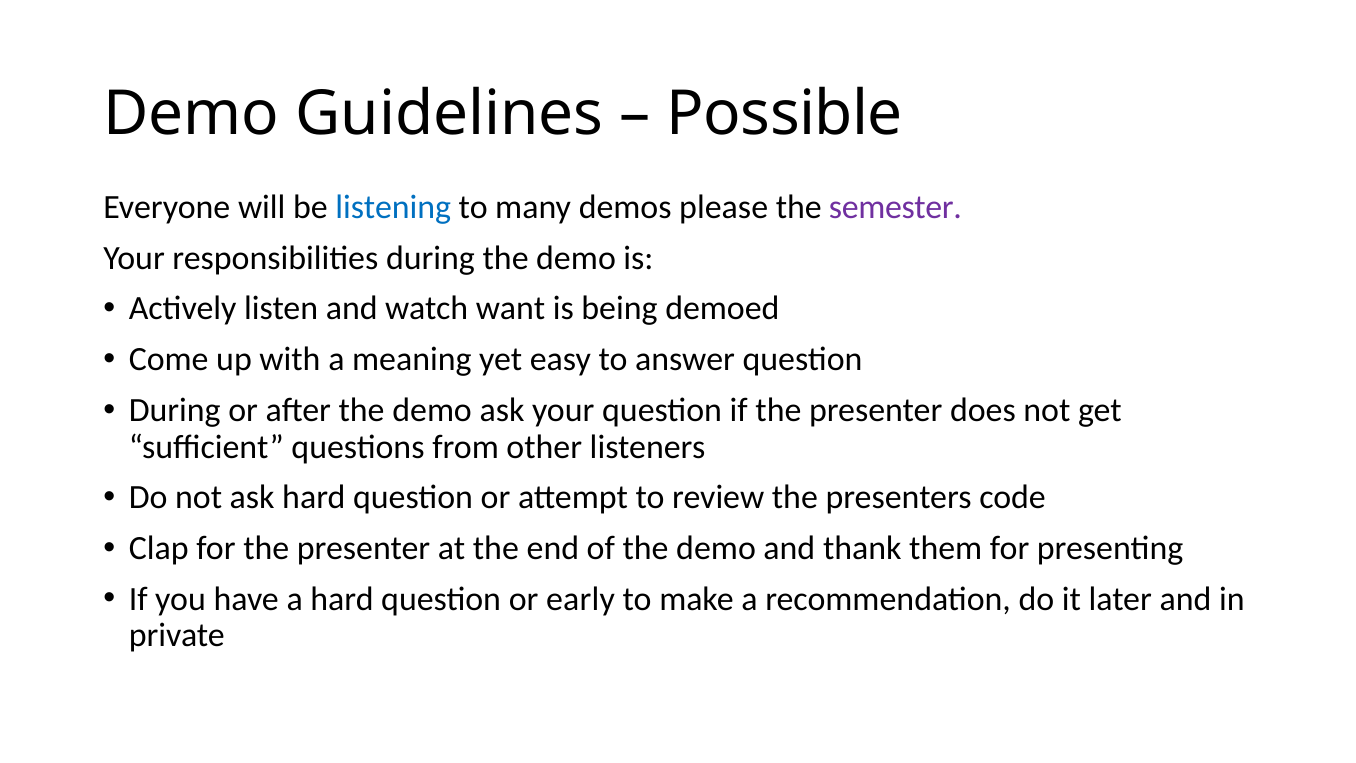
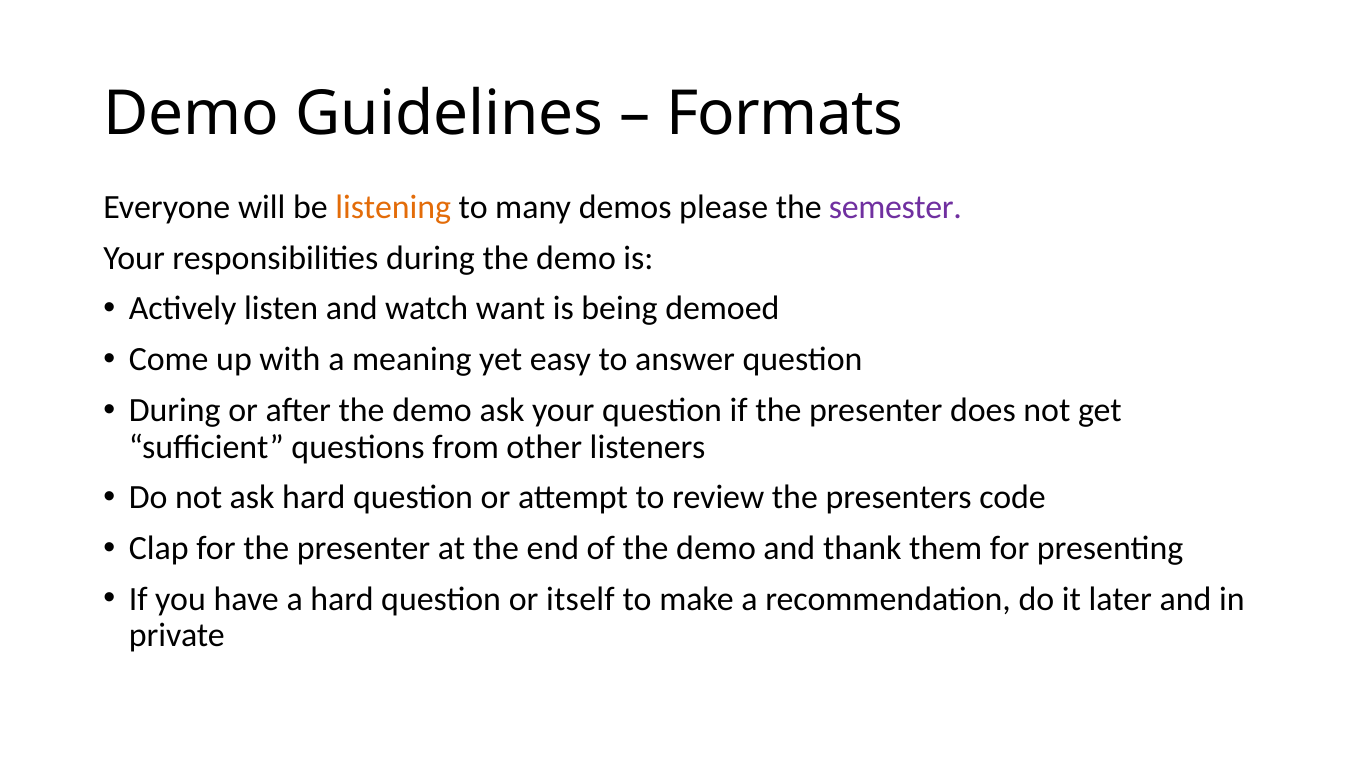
Possible: Possible -> Formats
listening colour: blue -> orange
early: early -> itself
